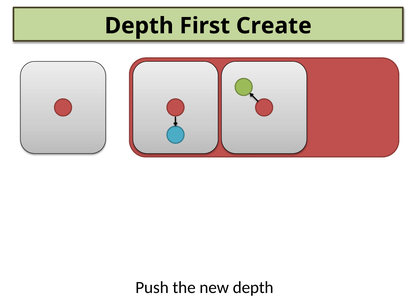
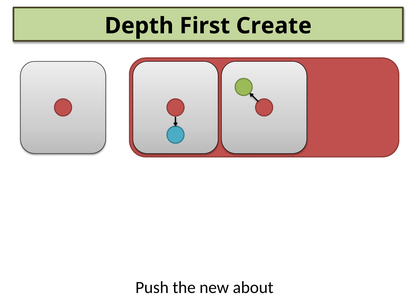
new depth: depth -> about
